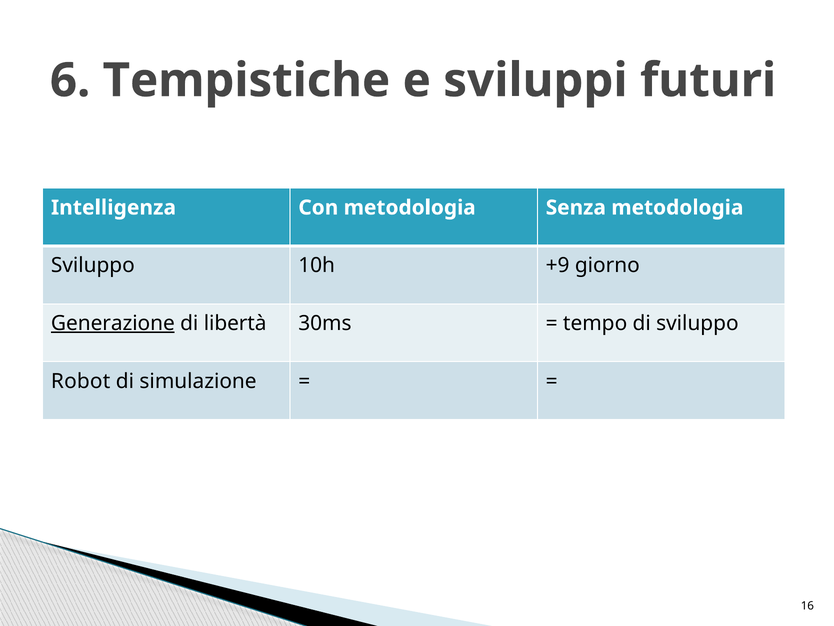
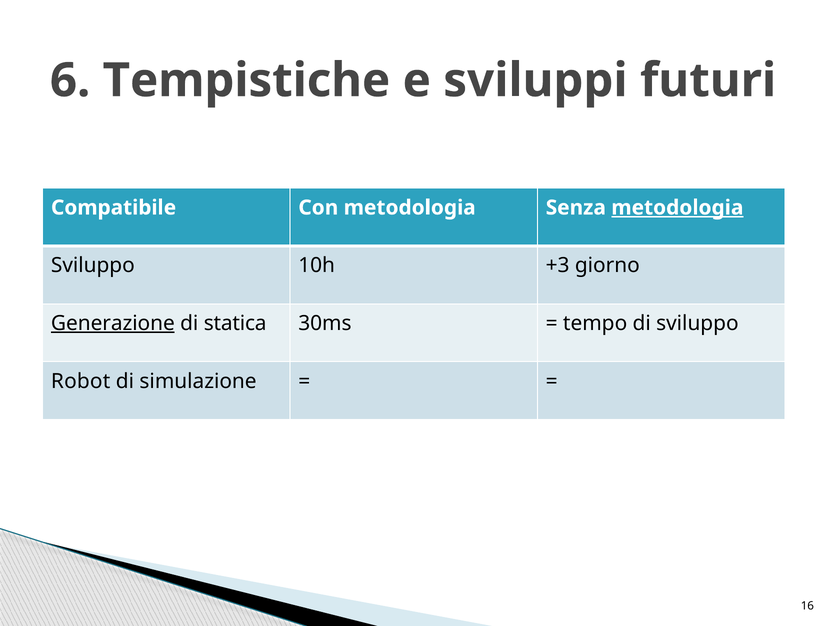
Intelligenza: Intelligenza -> Compatibile
metodologia at (677, 207) underline: none -> present
+9: +9 -> +3
libertà: libertà -> statica
